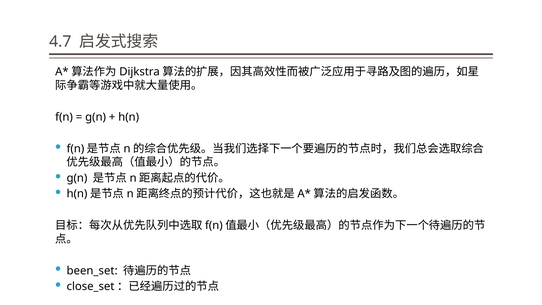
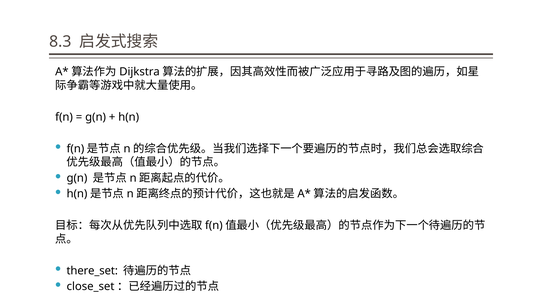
4.7: 4.7 -> 8.3
been_set: been_set -> there_set
